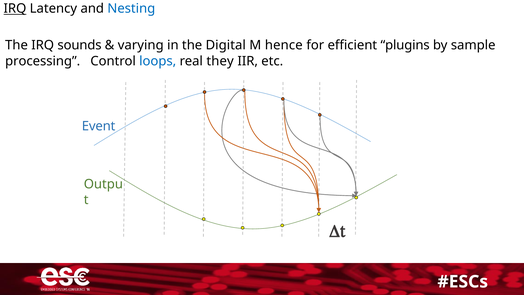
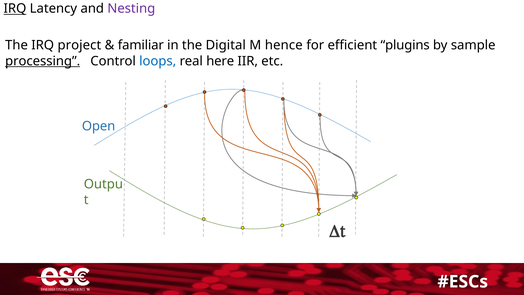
Nesting colour: blue -> purple
sounds: sounds -> project
varying: varying -> familiar
processing underline: none -> present
they: they -> here
Event: Event -> Open
